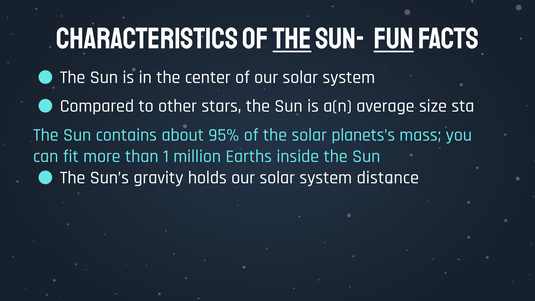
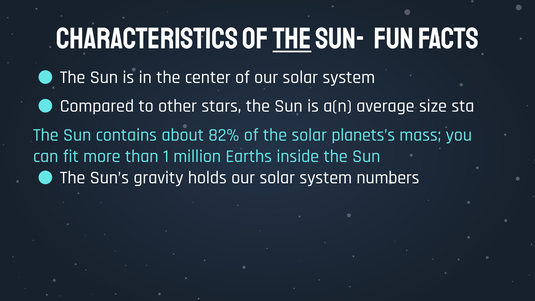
fun underline: present -> none
95%: 95% -> 82%
distance: distance -> numbers
